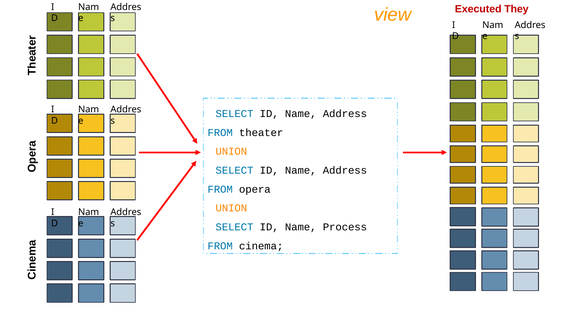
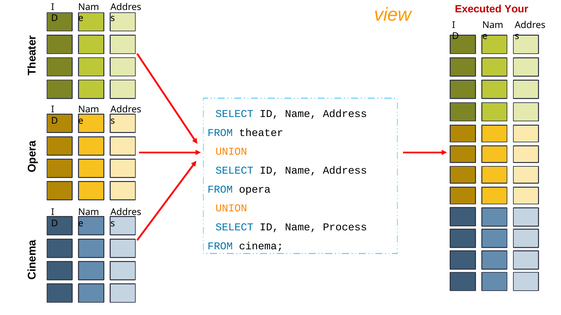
They: They -> Your
